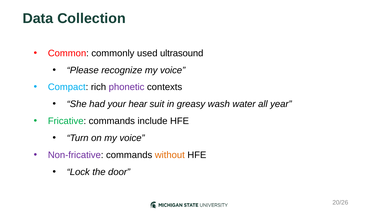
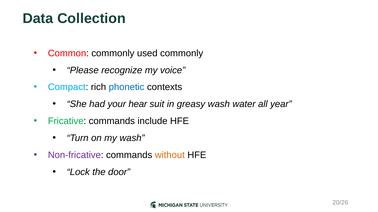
used ultrasound: ultrasound -> commonly
phonetic colour: purple -> blue
on my voice: voice -> wash
